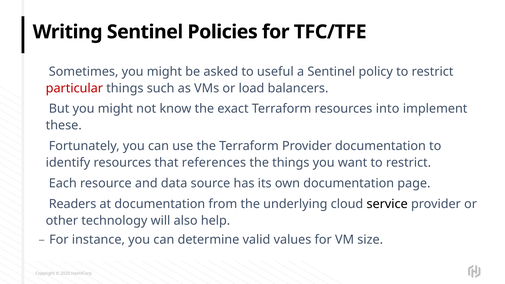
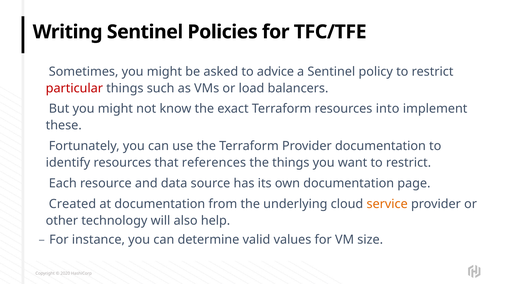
useful: useful -> advice
Readers: Readers -> Created
service colour: black -> orange
